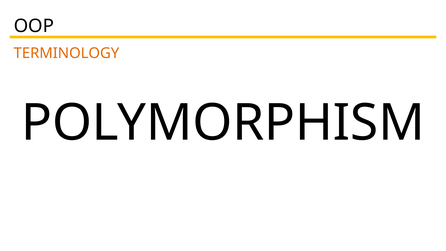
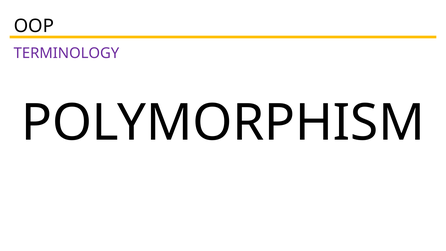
TERMINOLOGY colour: orange -> purple
